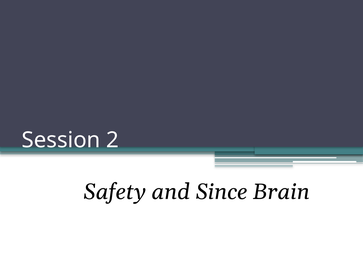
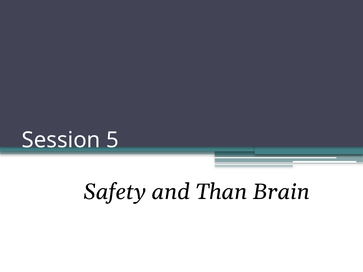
2: 2 -> 5
Since: Since -> Than
